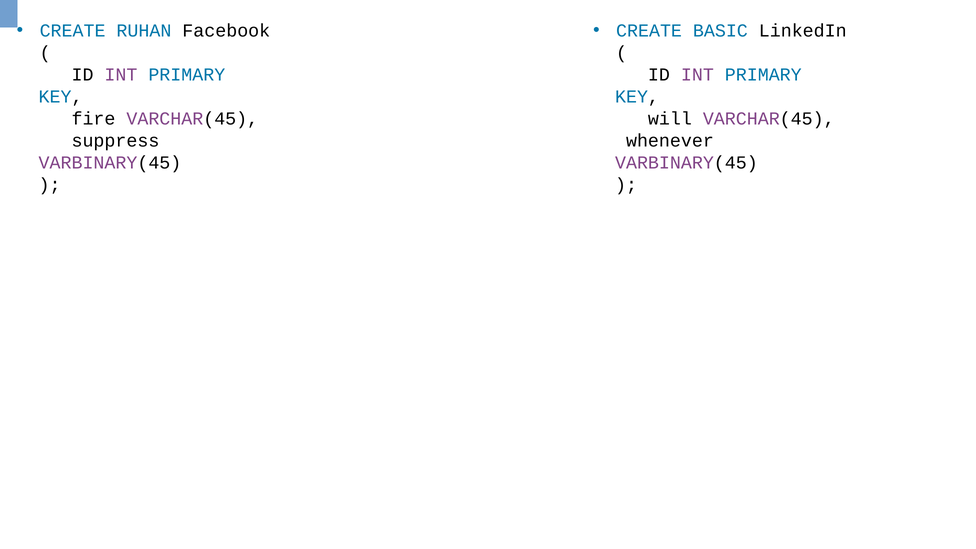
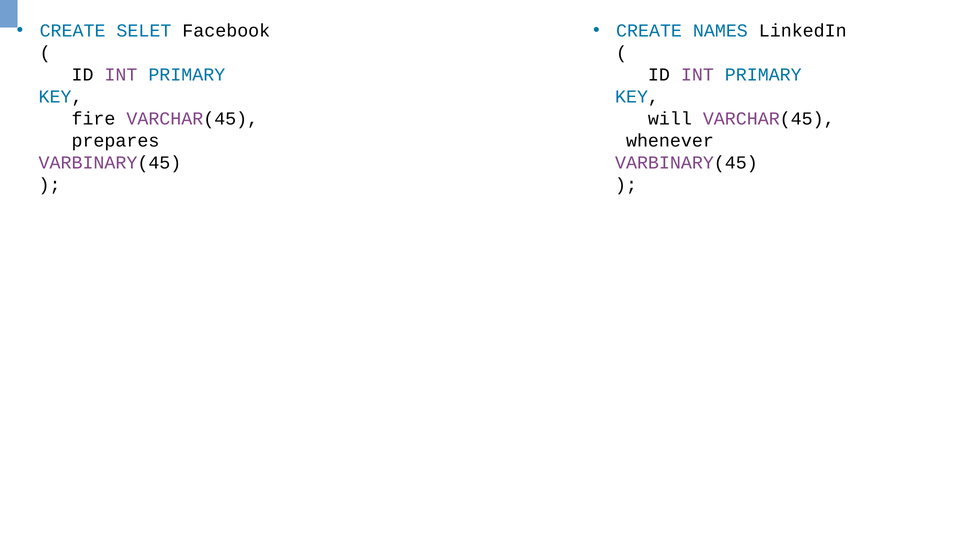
RUHAN: RUHAN -> SELET
BASIC: BASIC -> NAMES
suppress: suppress -> prepares
